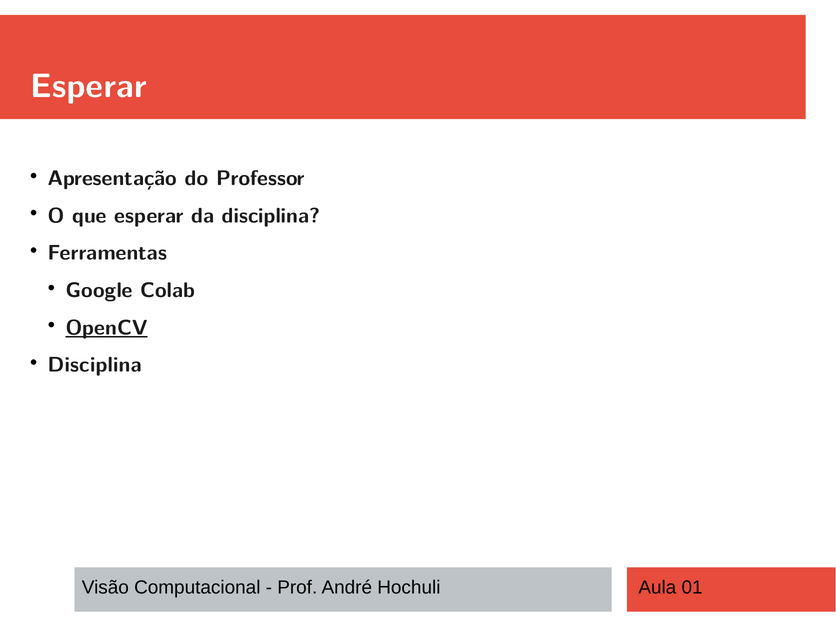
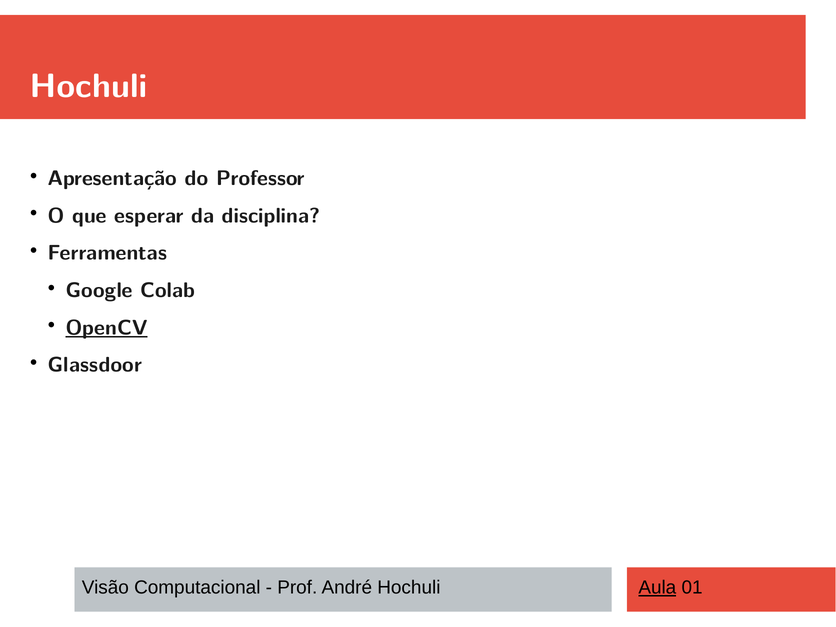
Esperar at (89, 86): Esperar -> Hochuli
Disciplina at (95, 365): Disciplina -> Glassdoor
Aula underline: none -> present
